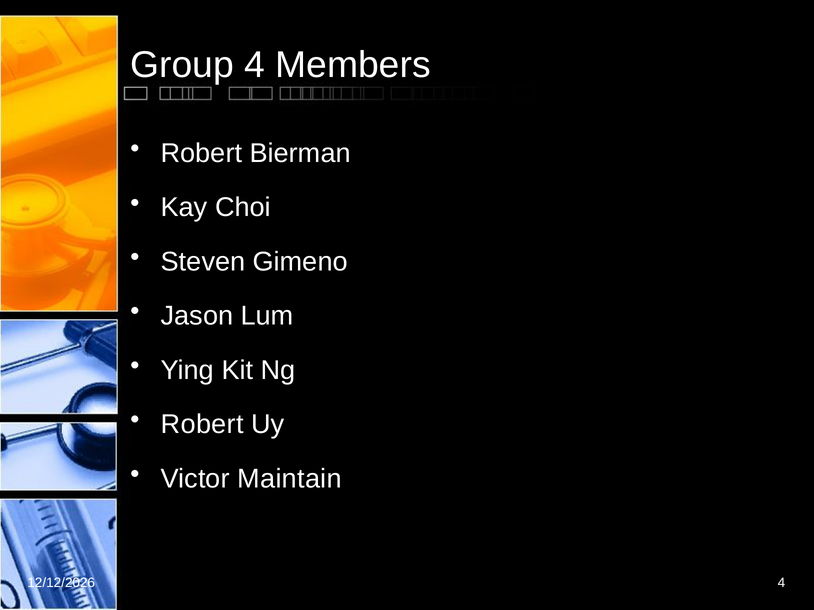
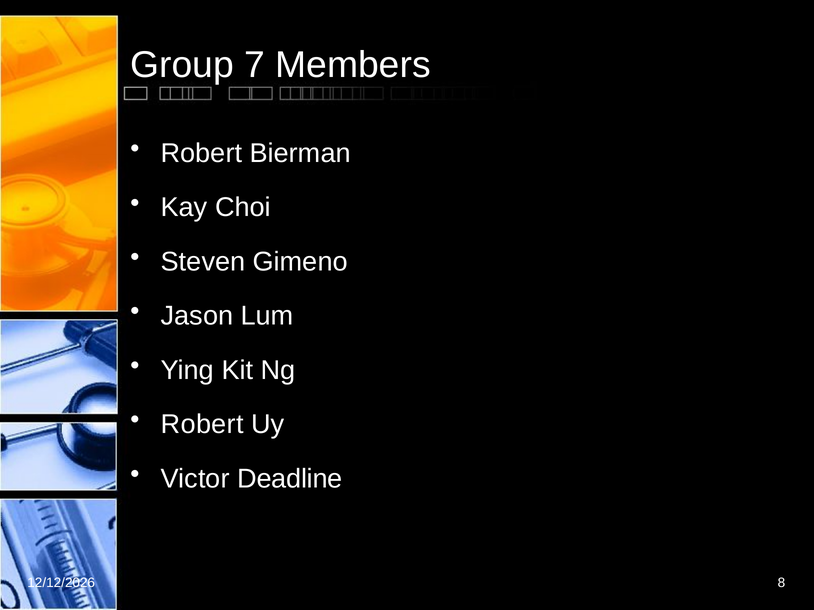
Group 4: 4 -> 7
Maintain: Maintain -> Deadline
4 at (781, 583): 4 -> 8
